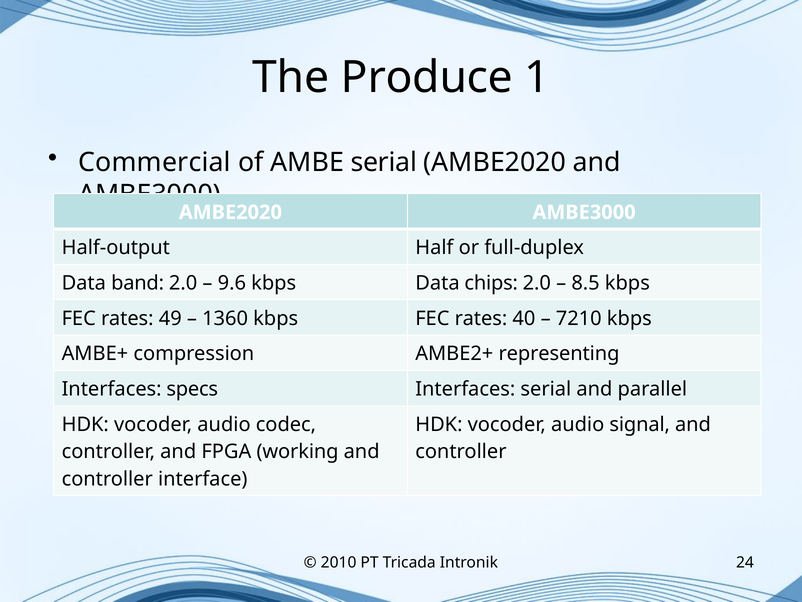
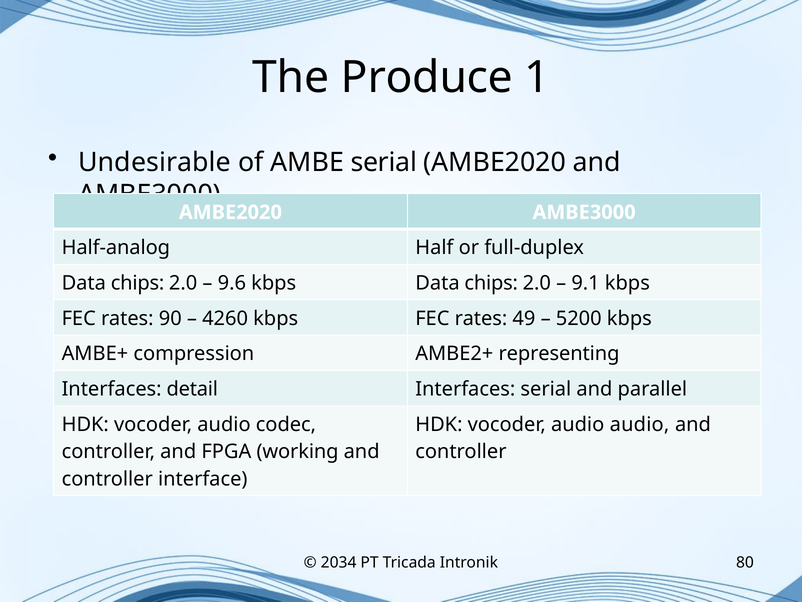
Commercial: Commercial -> Undesirable
Half-output: Half-output -> Half-analog
band at (138, 283): band -> chips
8.5: 8.5 -> 9.1
49: 49 -> 90
1360: 1360 -> 4260
40: 40 -> 49
7210: 7210 -> 5200
specs: specs -> detail
audio signal: signal -> audio
2010: 2010 -> 2034
24: 24 -> 80
